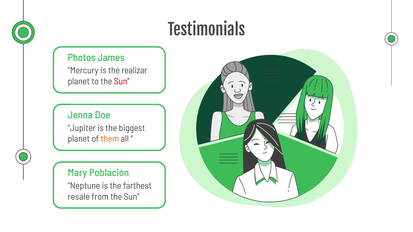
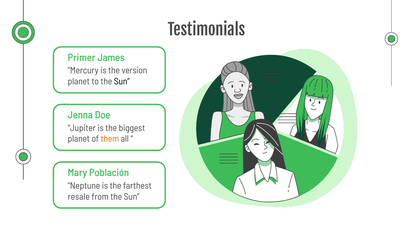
Photos: Photos -> Primer
realizar: realizar -> version
Sun at (122, 82) colour: red -> black
